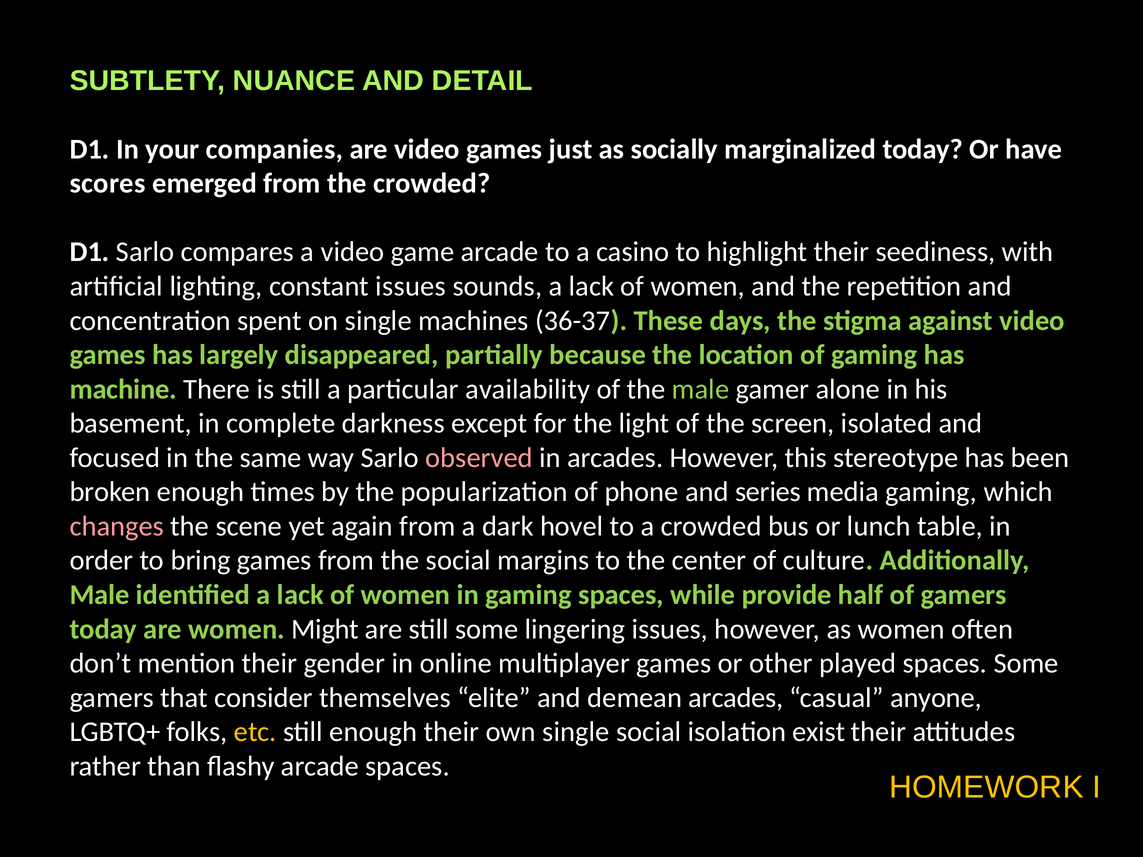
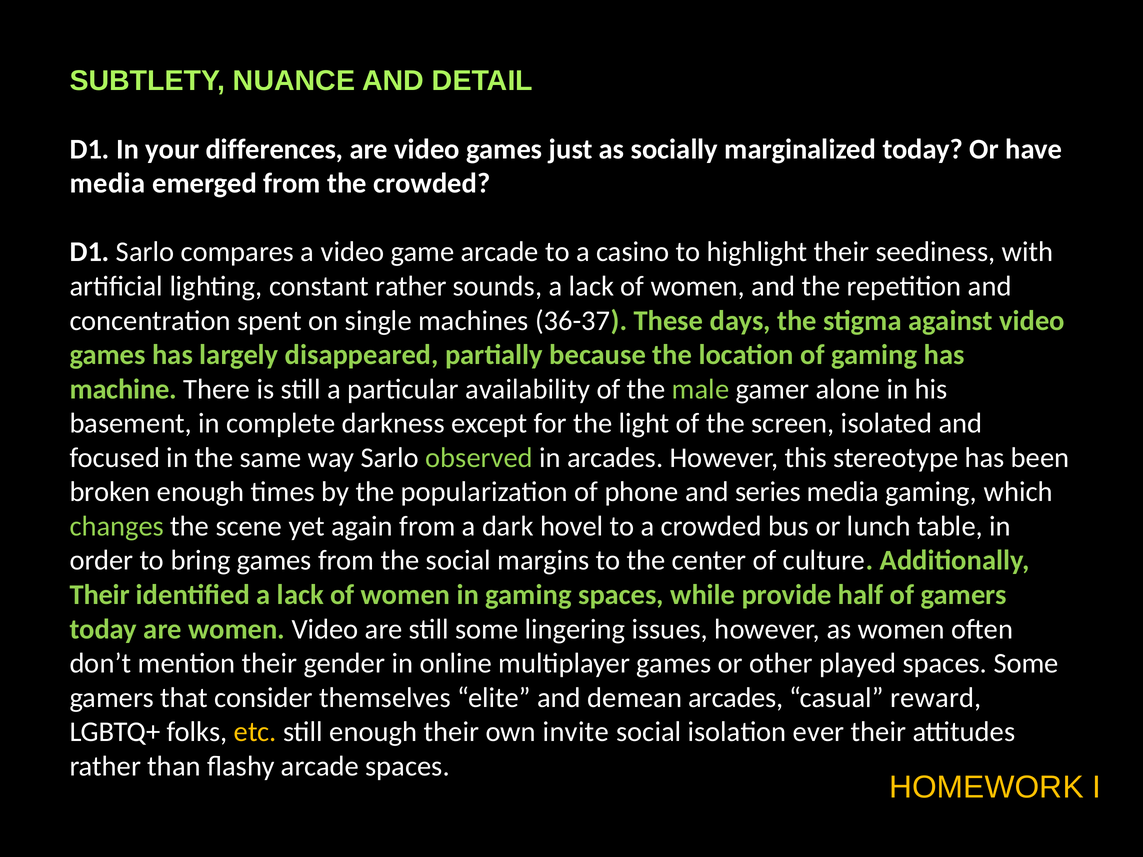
companies: companies -> differences
scores at (108, 184): scores -> media
constant issues: issues -> rather
observed colour: pink -> light green
changes colour: pink -> light green
Male at (100, 595): Male -> Their
women Might: Might -> Video
anyone: anyone -> reward
own single: single -> invite
exist: exist -> ever
